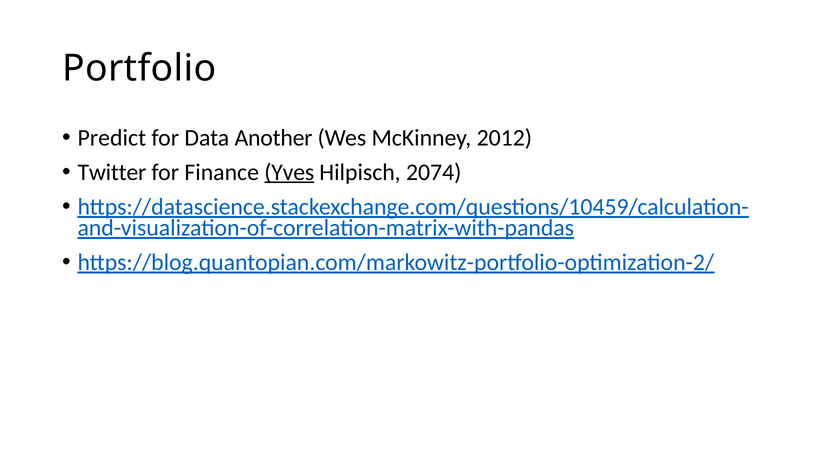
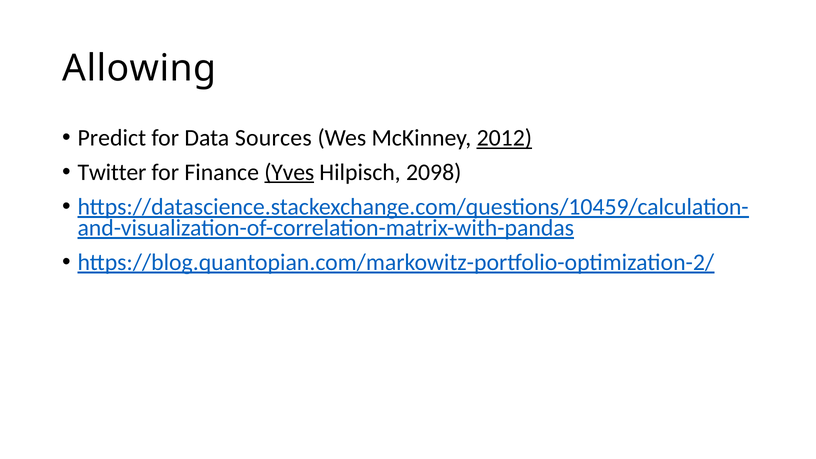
Portfolio: Portfolio -> Allowing
Another: Another -> Sources
2012 underline: none -> present
2074: 2074 -> 2098
